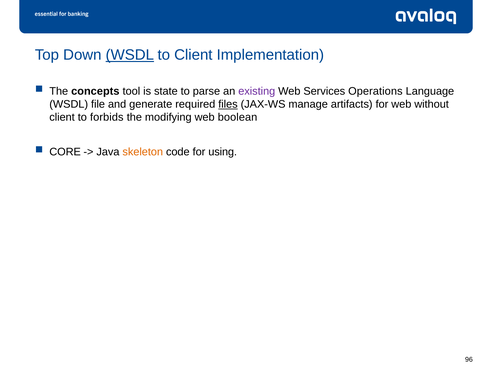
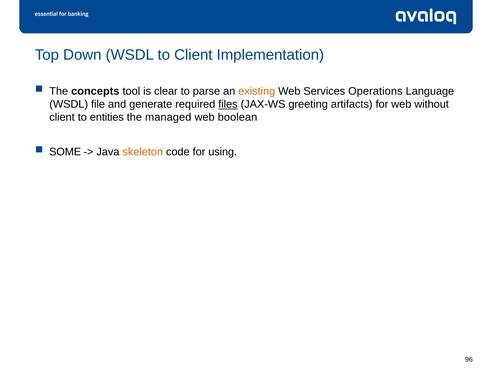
WSDL at (130, 55) underline: present -> none
state: state -> clear
existing colour: purple -> orange
manage: manage -> greeting
forbids: forbids -> entities
modifying: modifying -> managed
CORE: CORE -> SOME
